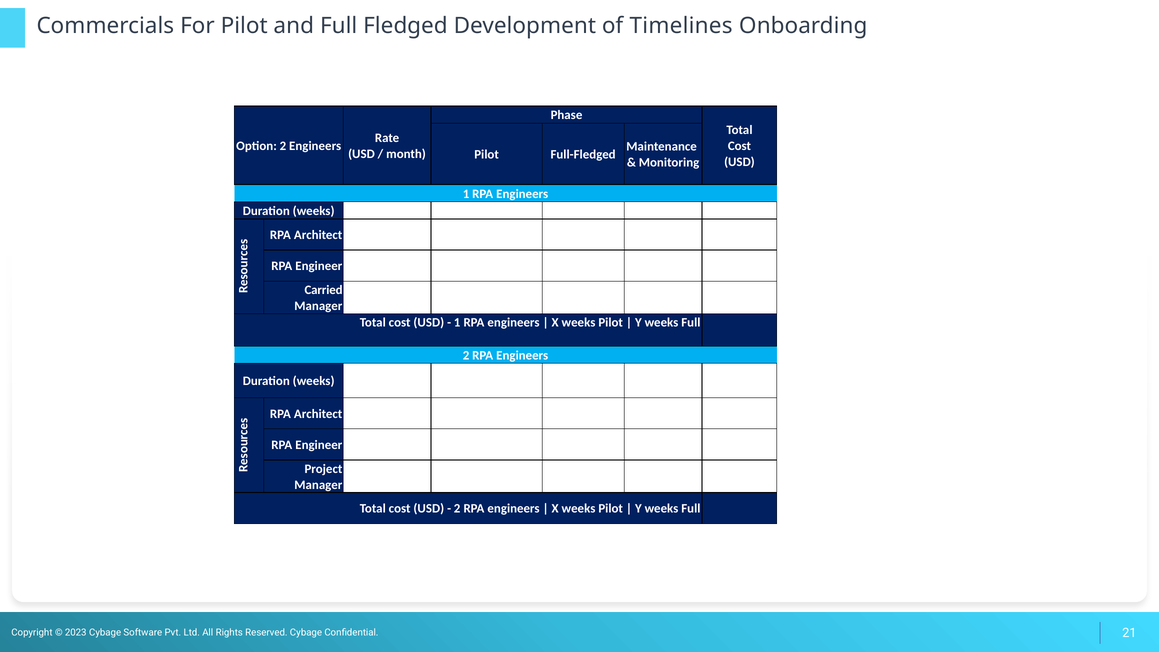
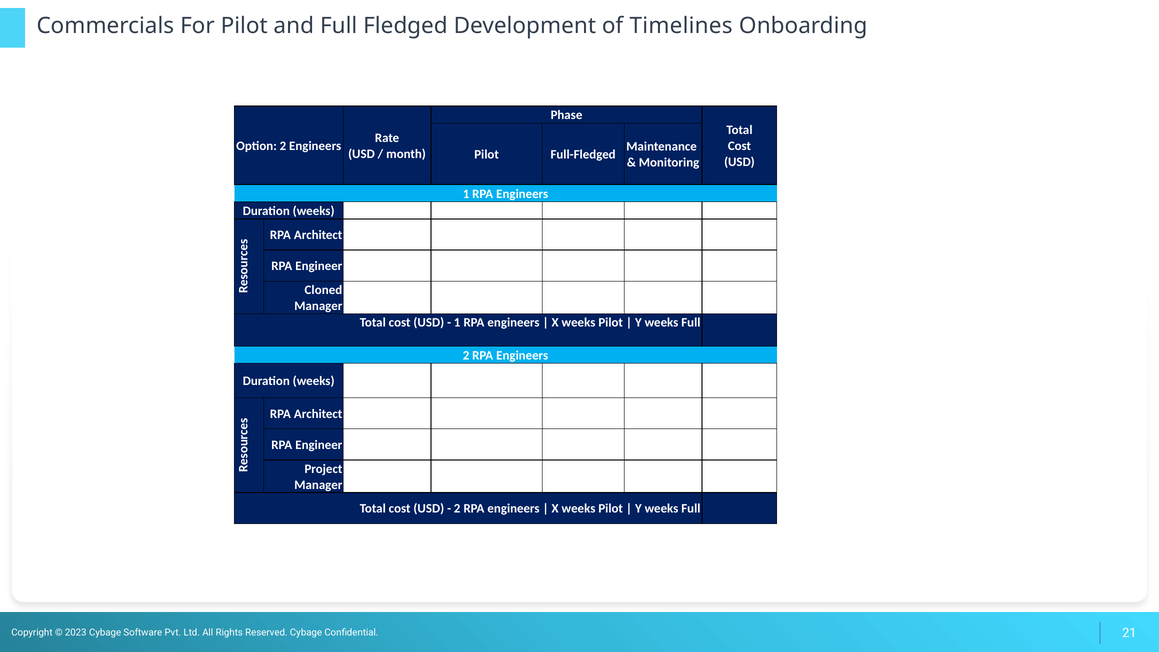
Carried: Carried -> Cloned
